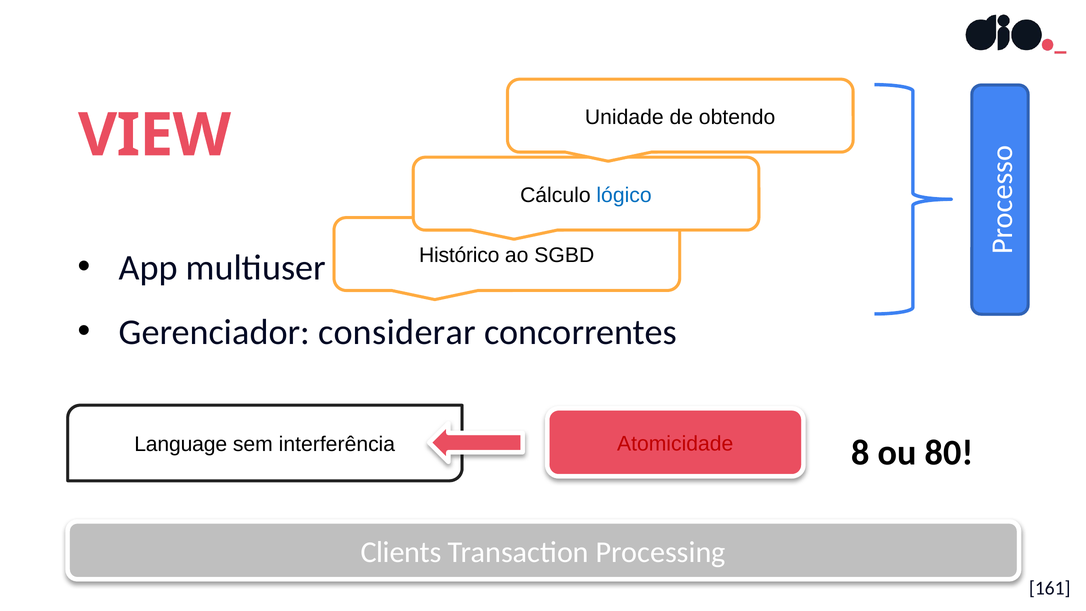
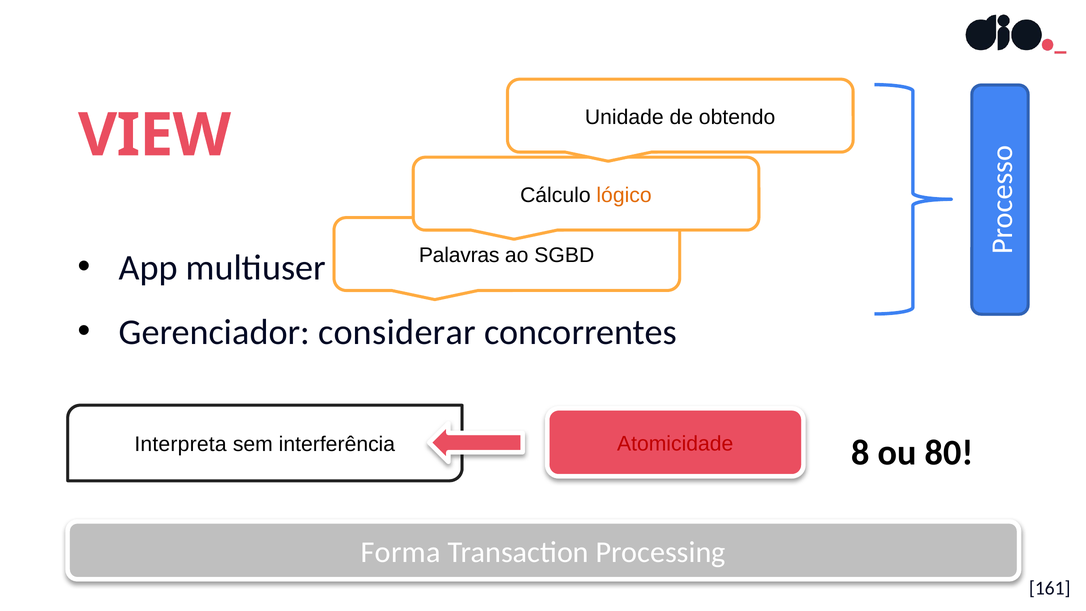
lógico colour: blue -> orange
Histórico: Histórico -> Palavras
Language: Language -> Interpreta
Clients: Clients -> Forma
